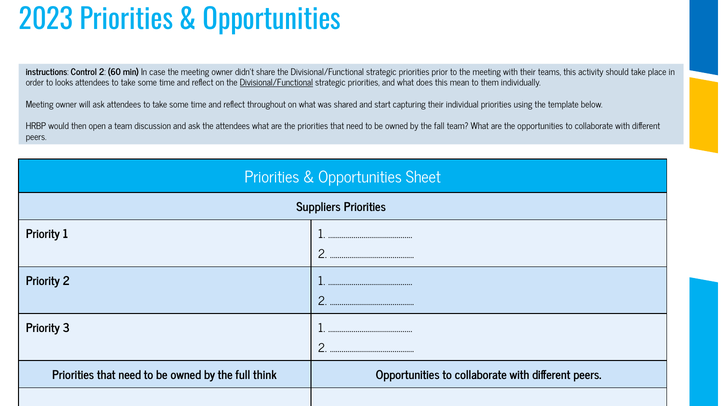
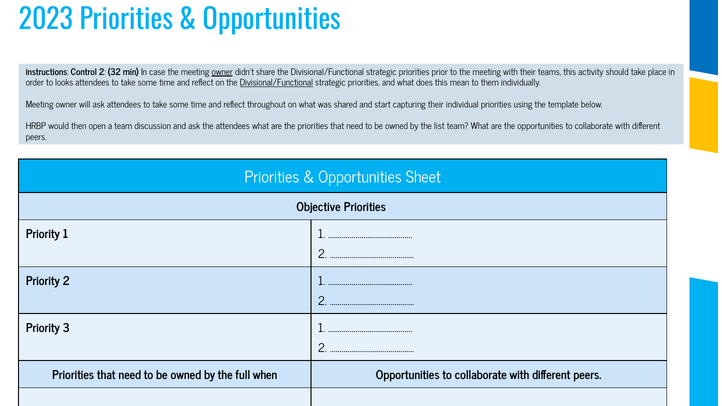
60: 60 -> 32
owner at (222, 72) underline: none -> present
fall: fall -> list
Suppliers: Suppliers -> Objective
think: think -> when
